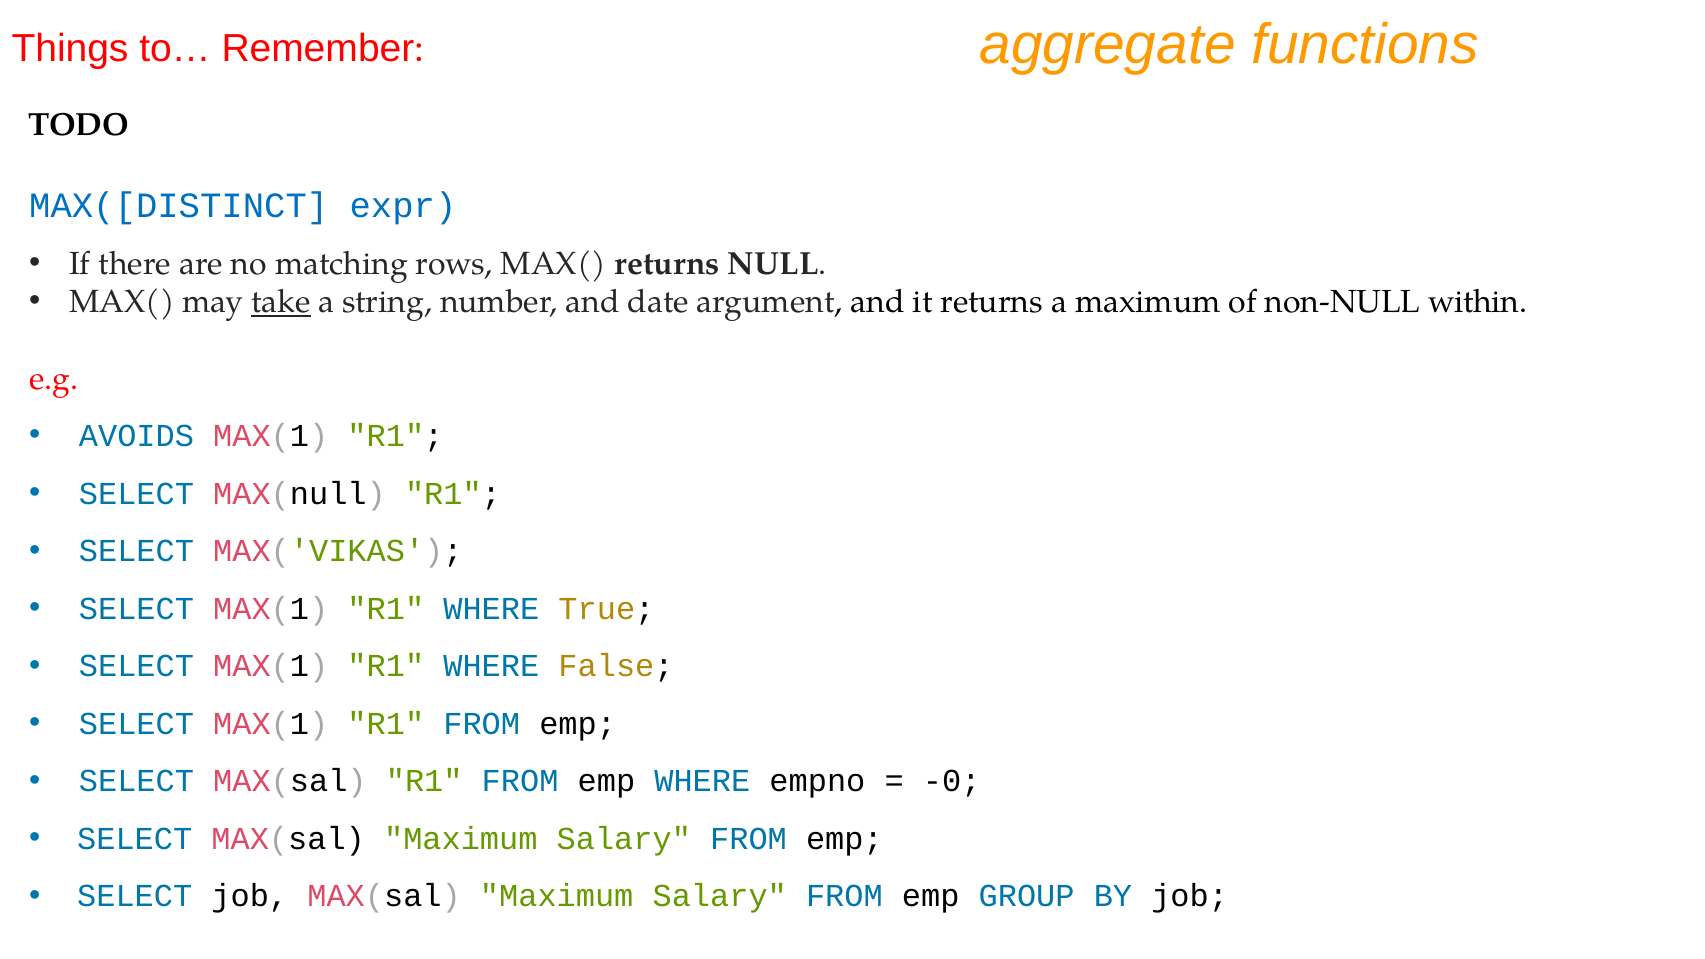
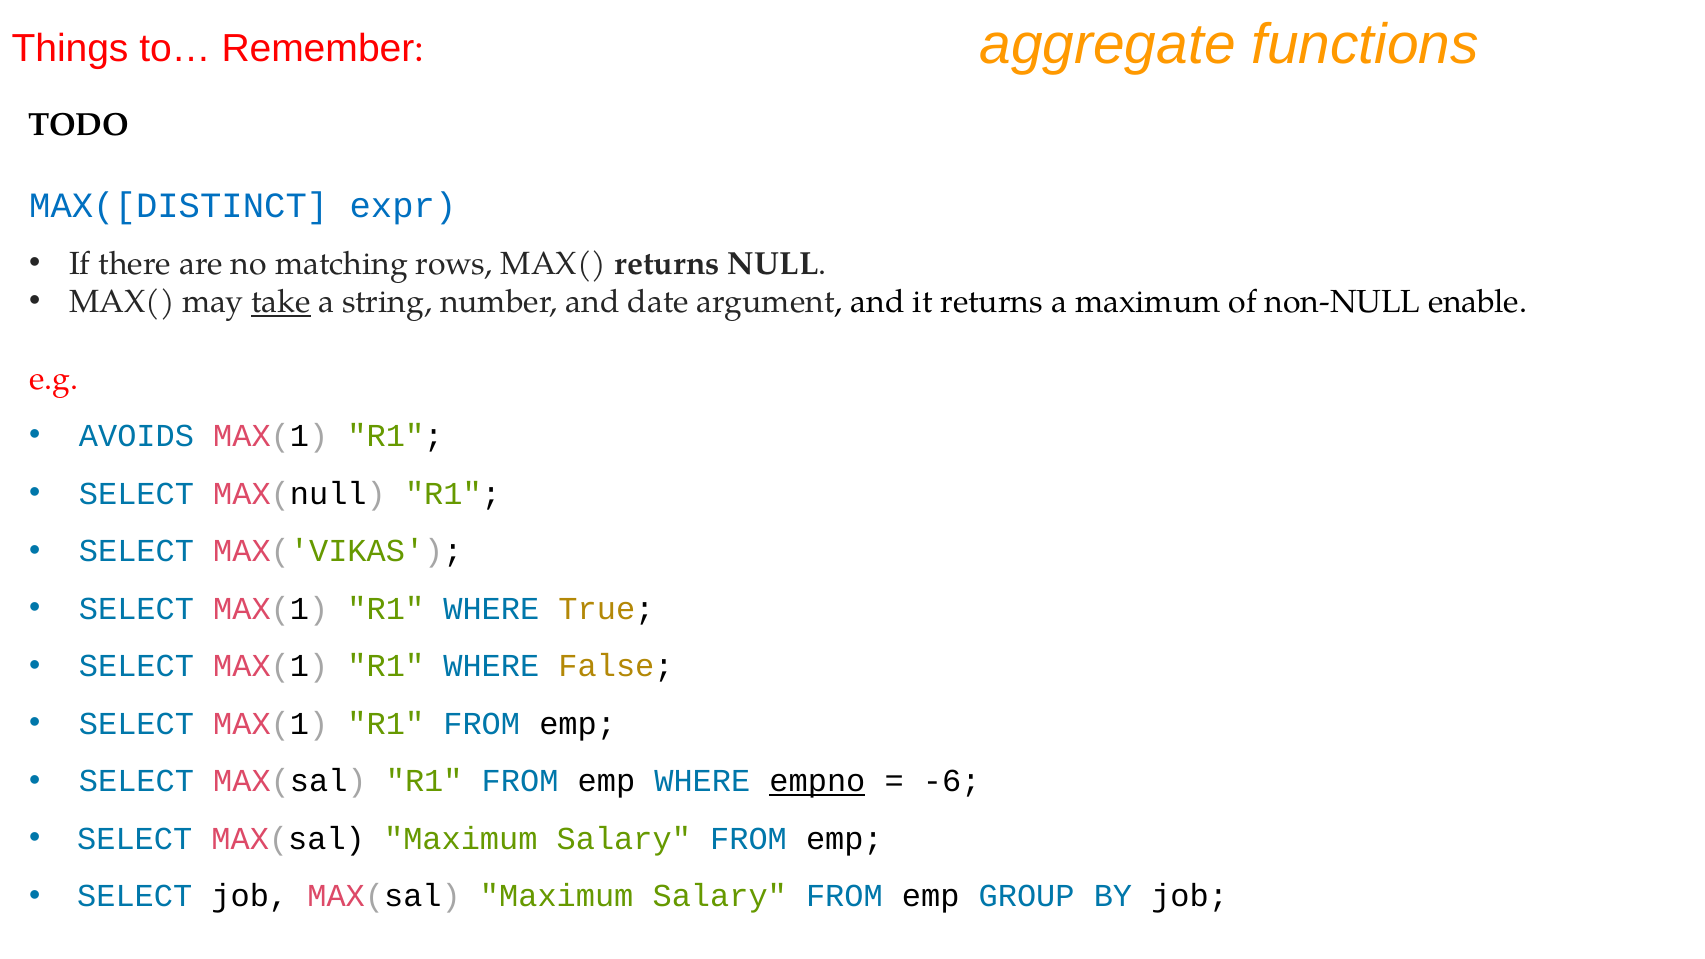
within: within -> enable
empno underline: none -> present
-0: -0 -> -6
